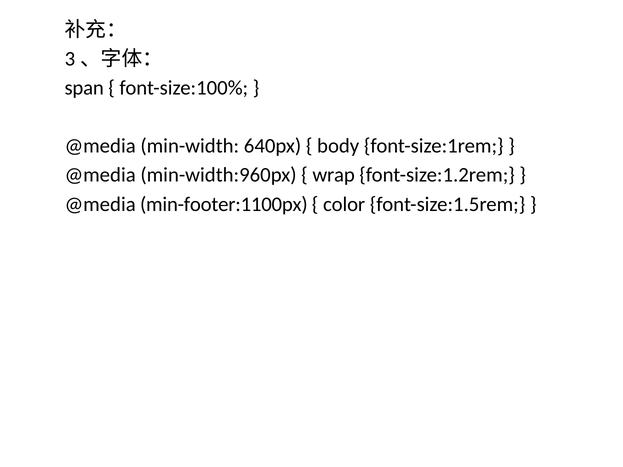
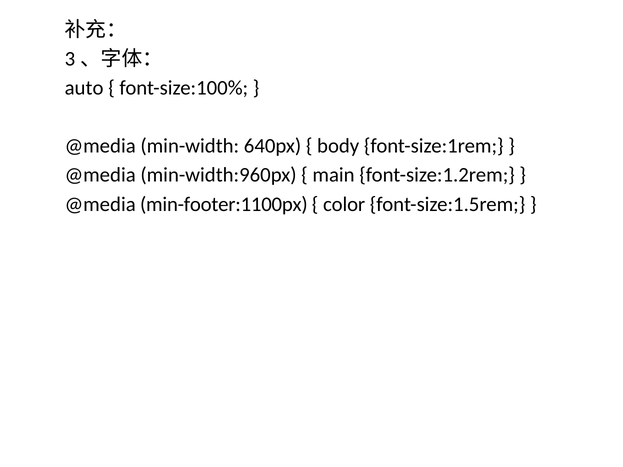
span: span -> auto
wrap: wrap -> main
